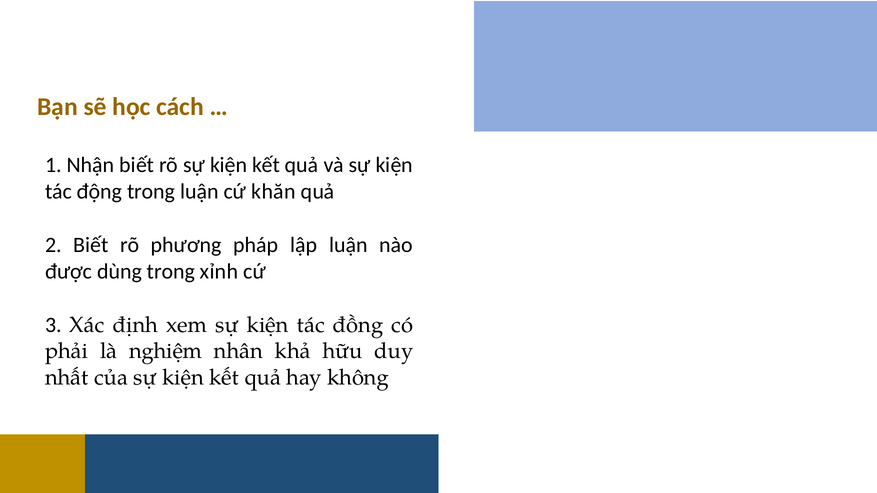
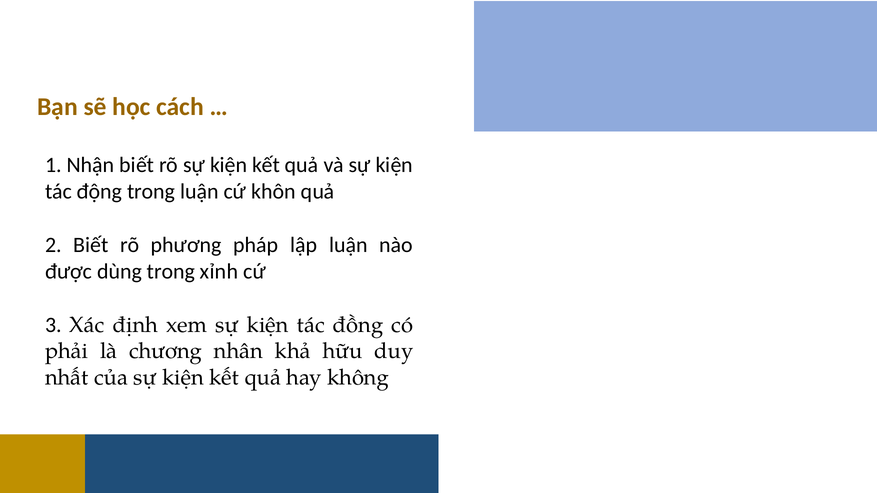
khăn: khăn -> khôn
nghiệm: nghiệm -> chương
